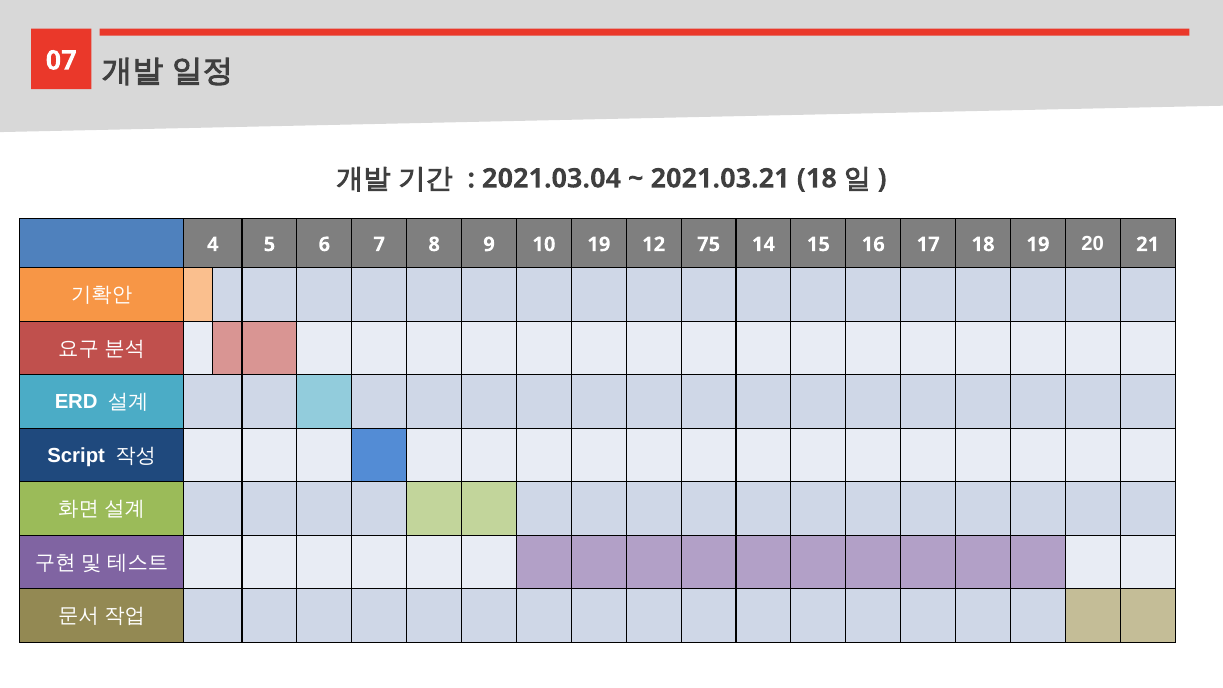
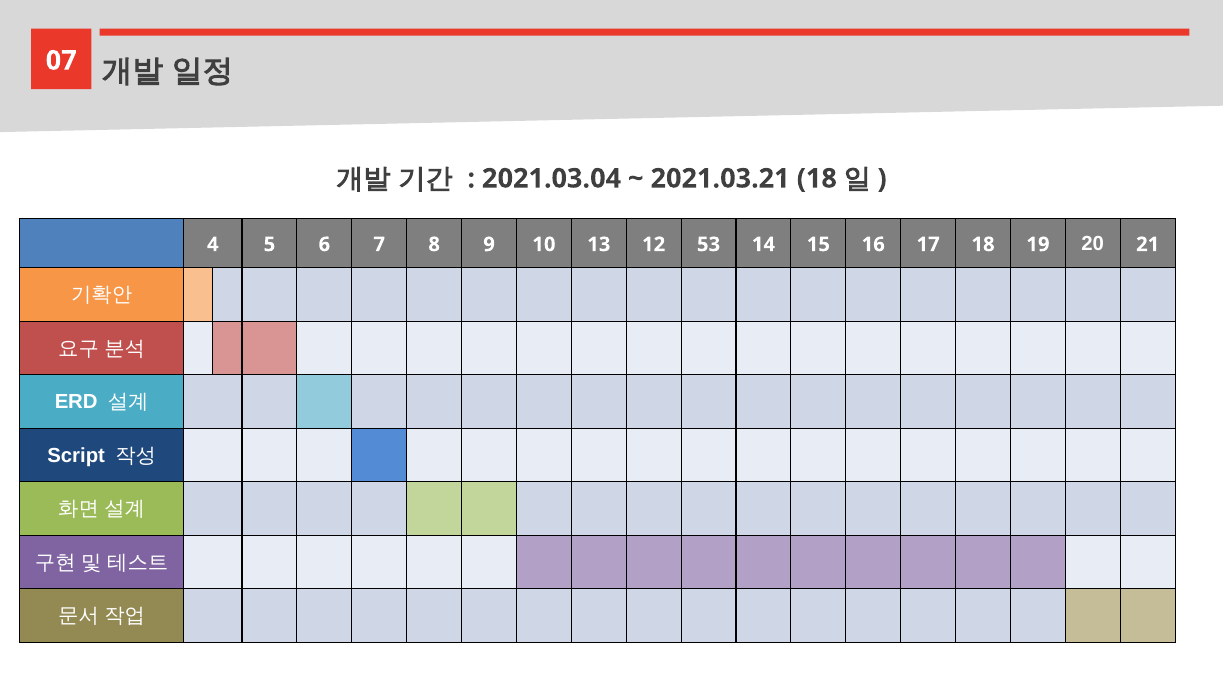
10 19: 19 -> 13
75: 75 -> 53
